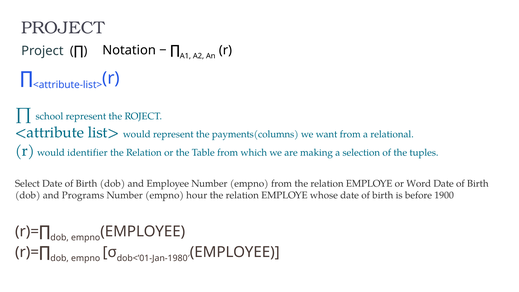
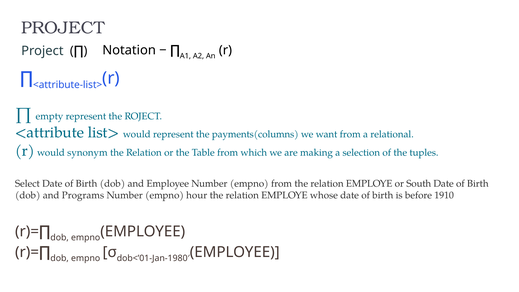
school: school -> empty
identifier: identifier -> synonym
Word: Word -> South
1900: 1900 -> 1910
